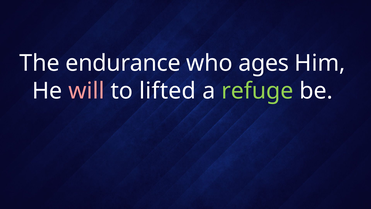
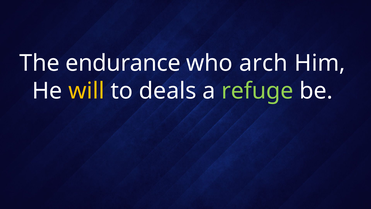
ages: ages -> arch
will colour: pink -> yellow
lifted: lifted -> deals
